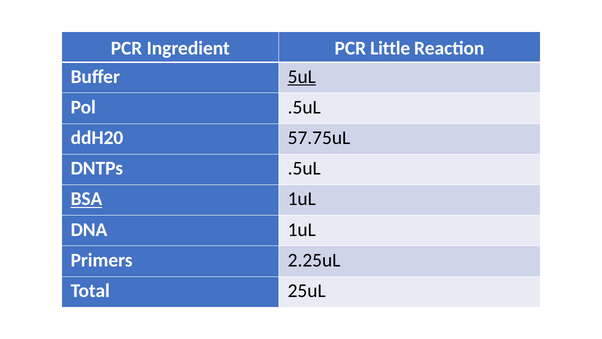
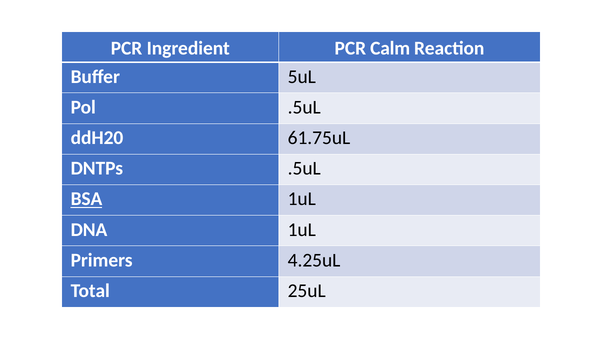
Little: Little -> Calm
5uL underline: present -> none
57.75uL: 57.75uL -> 61.75uL
2.25uL: 2.25uL -> 4.25uL
